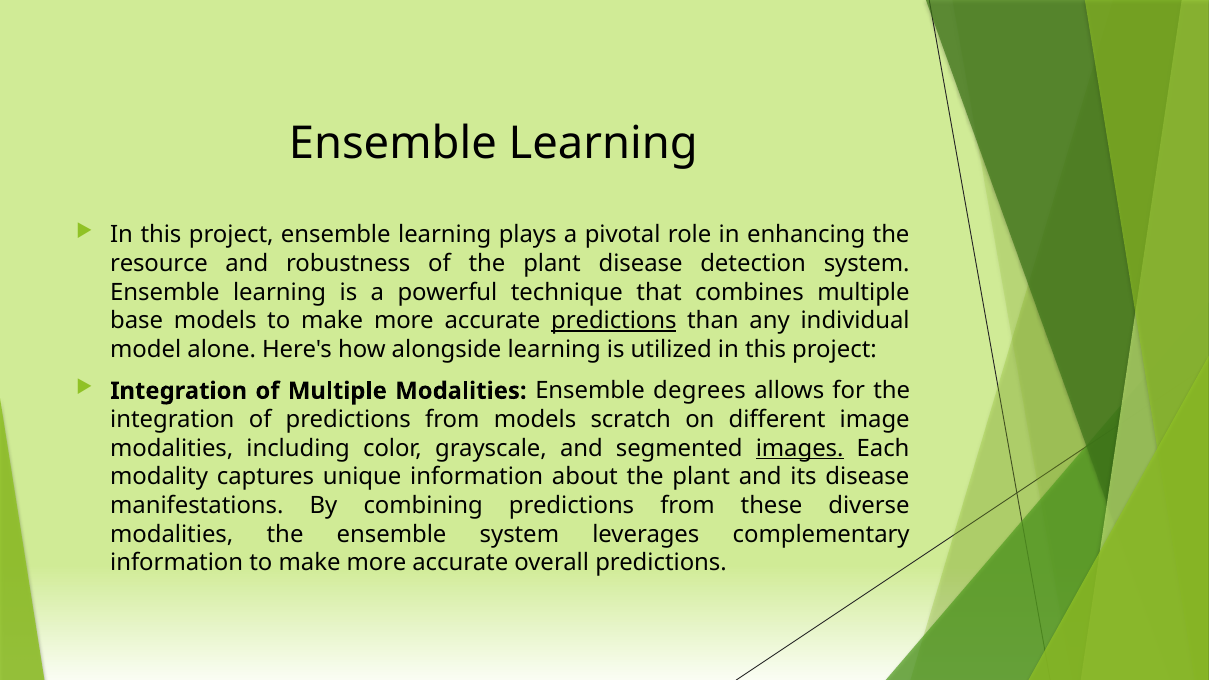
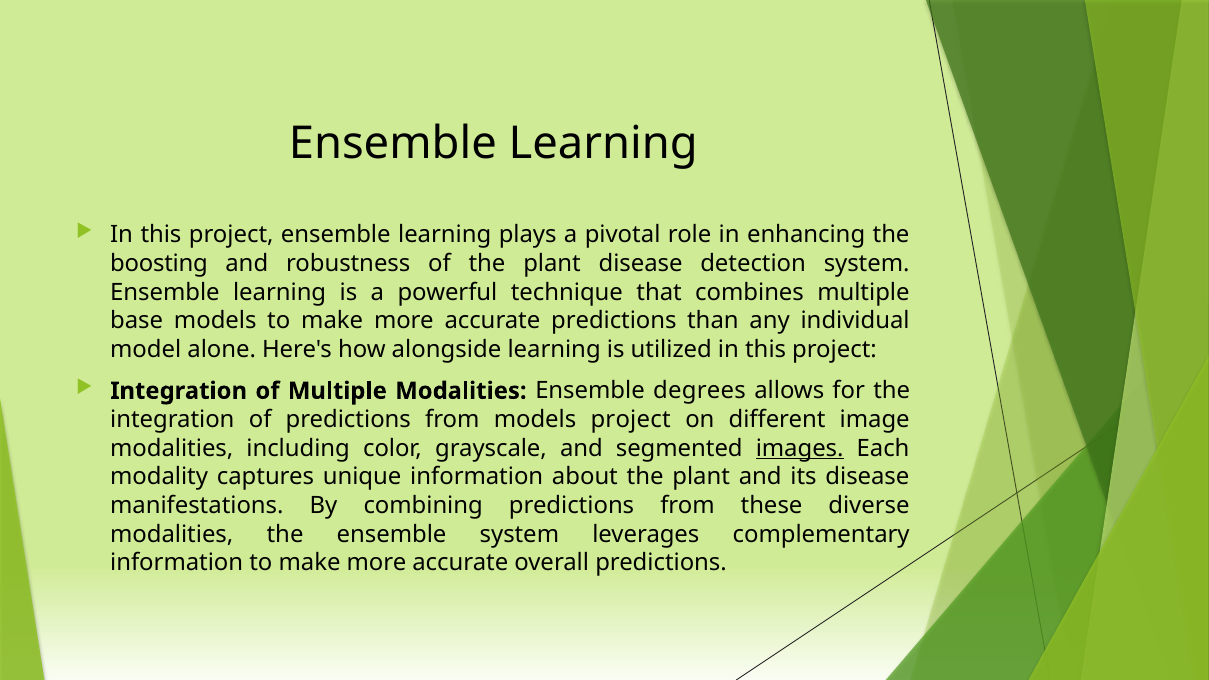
resource: resource -> boosting
predictions at (614, 321) underline: present -> none
models scratch: scratch -> project
